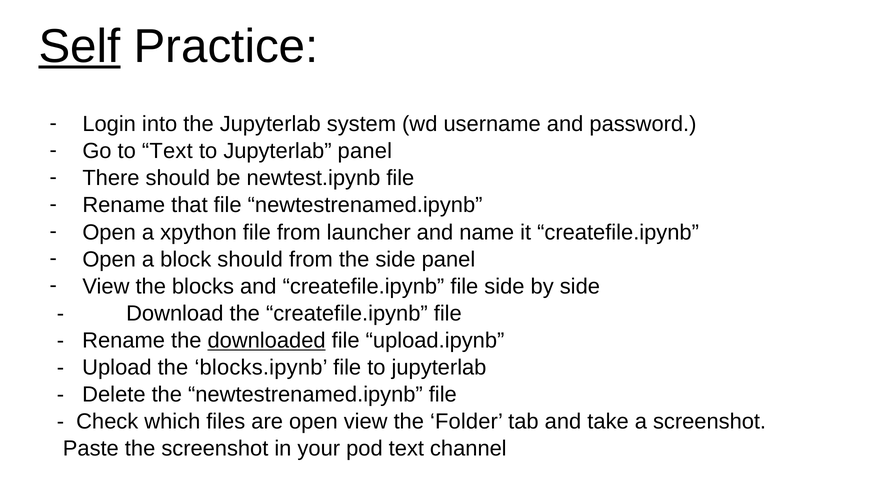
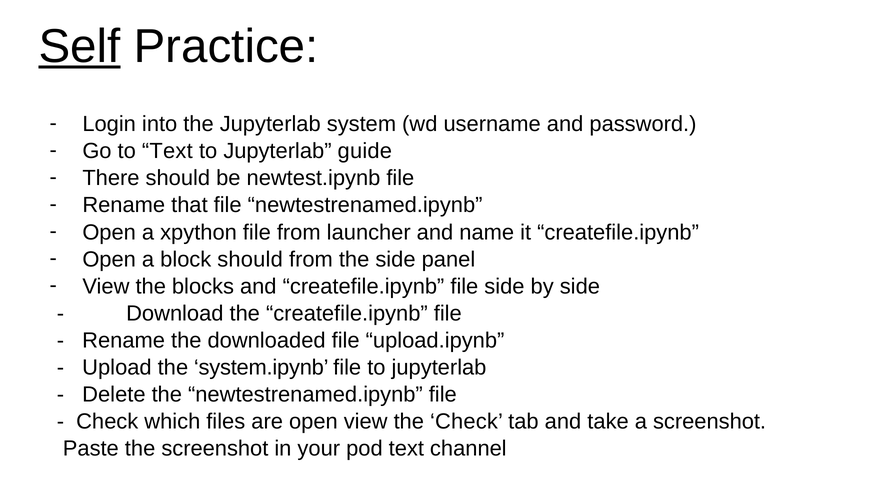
Jupyterlab panel: panel -> guide
downloaded underline: present -> none
blocks.ipynb: blocks.ipynb -> system.ipynb
the Folder: Folder -> Check
